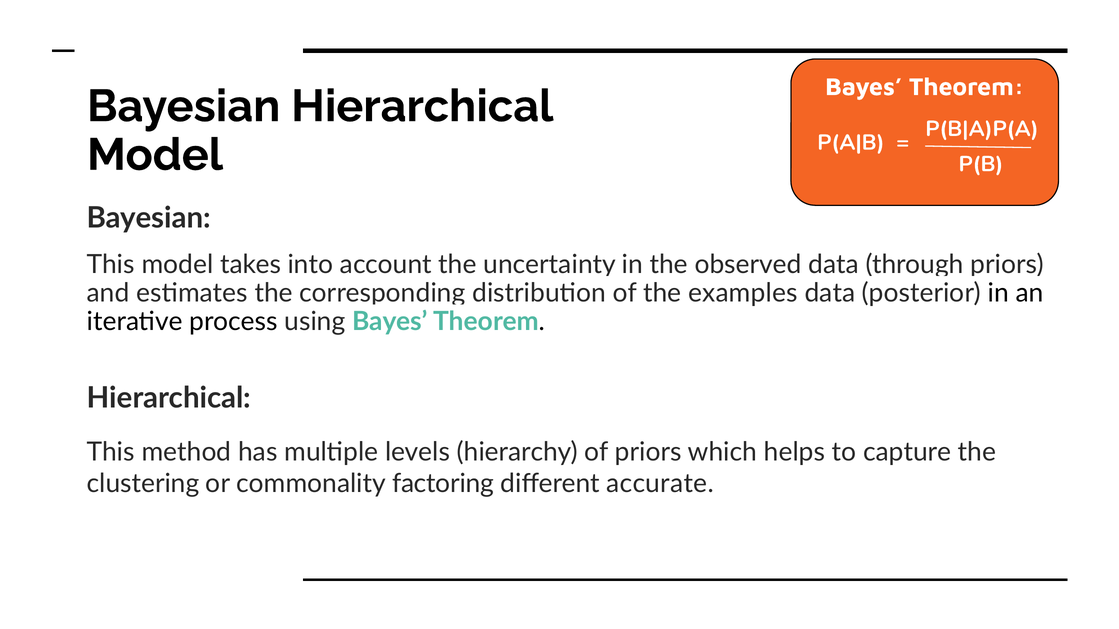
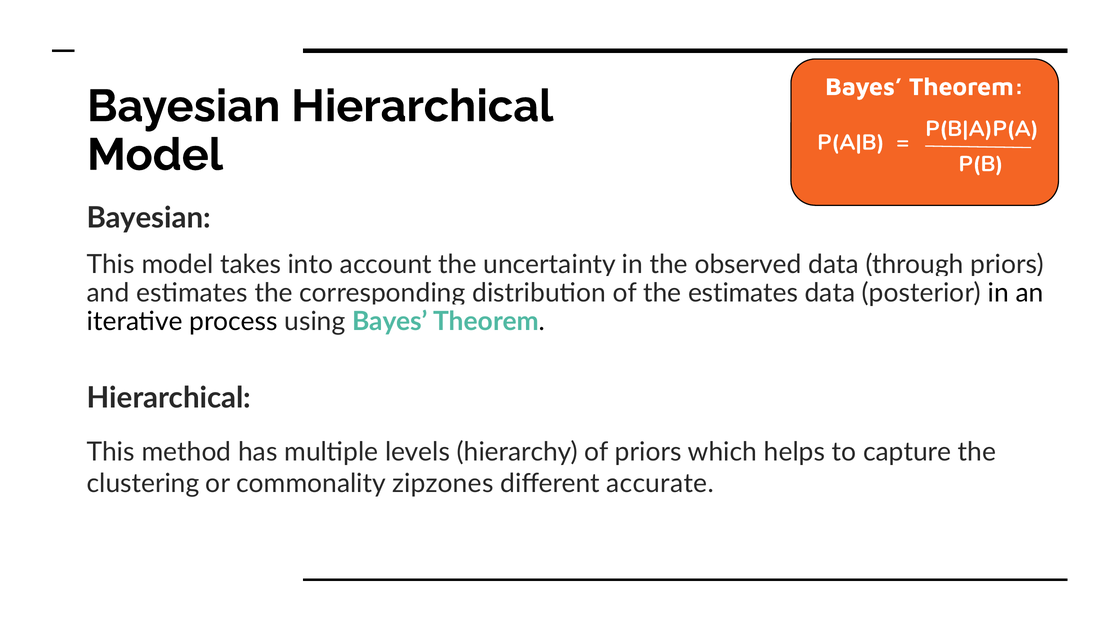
the examples: examples -> estimates
factoring: factoring -> zipzones
